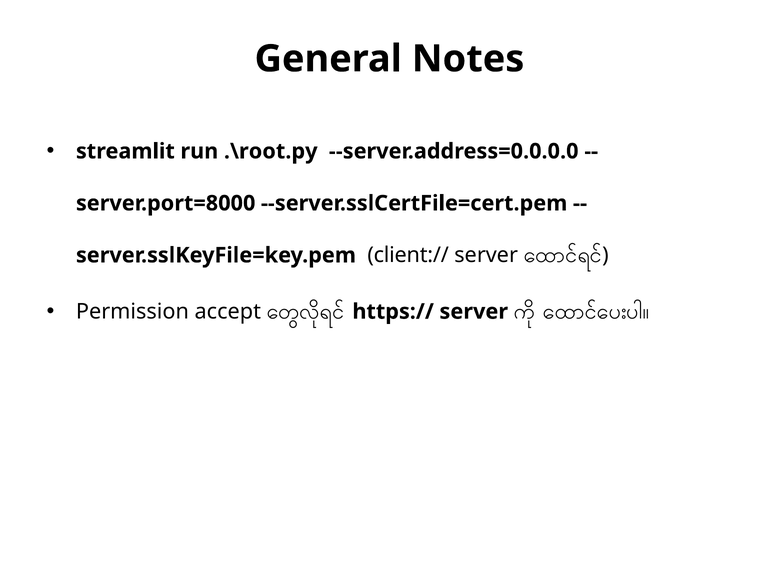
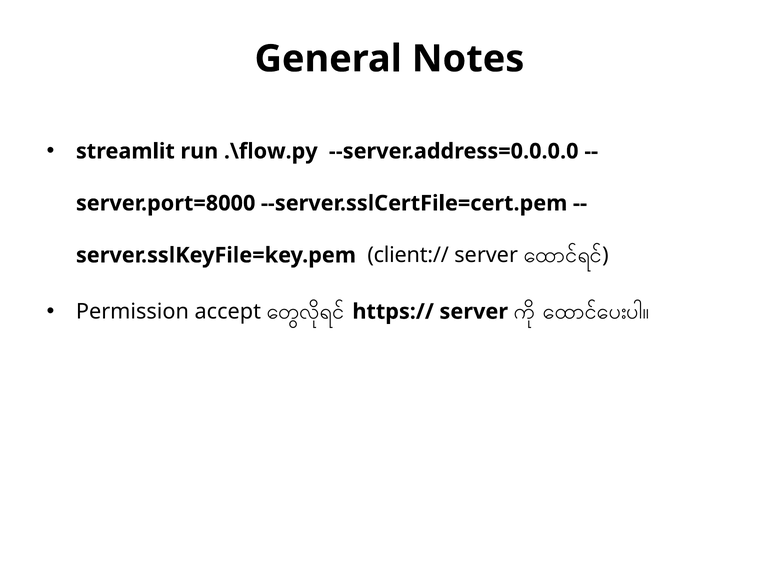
.\root.py: .\root.py -> .\flow.py
